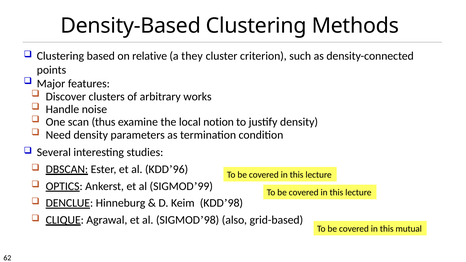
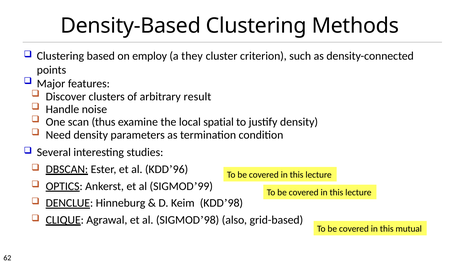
relative: relative -> employ
works: works -> result
notion: notion -> spatial
